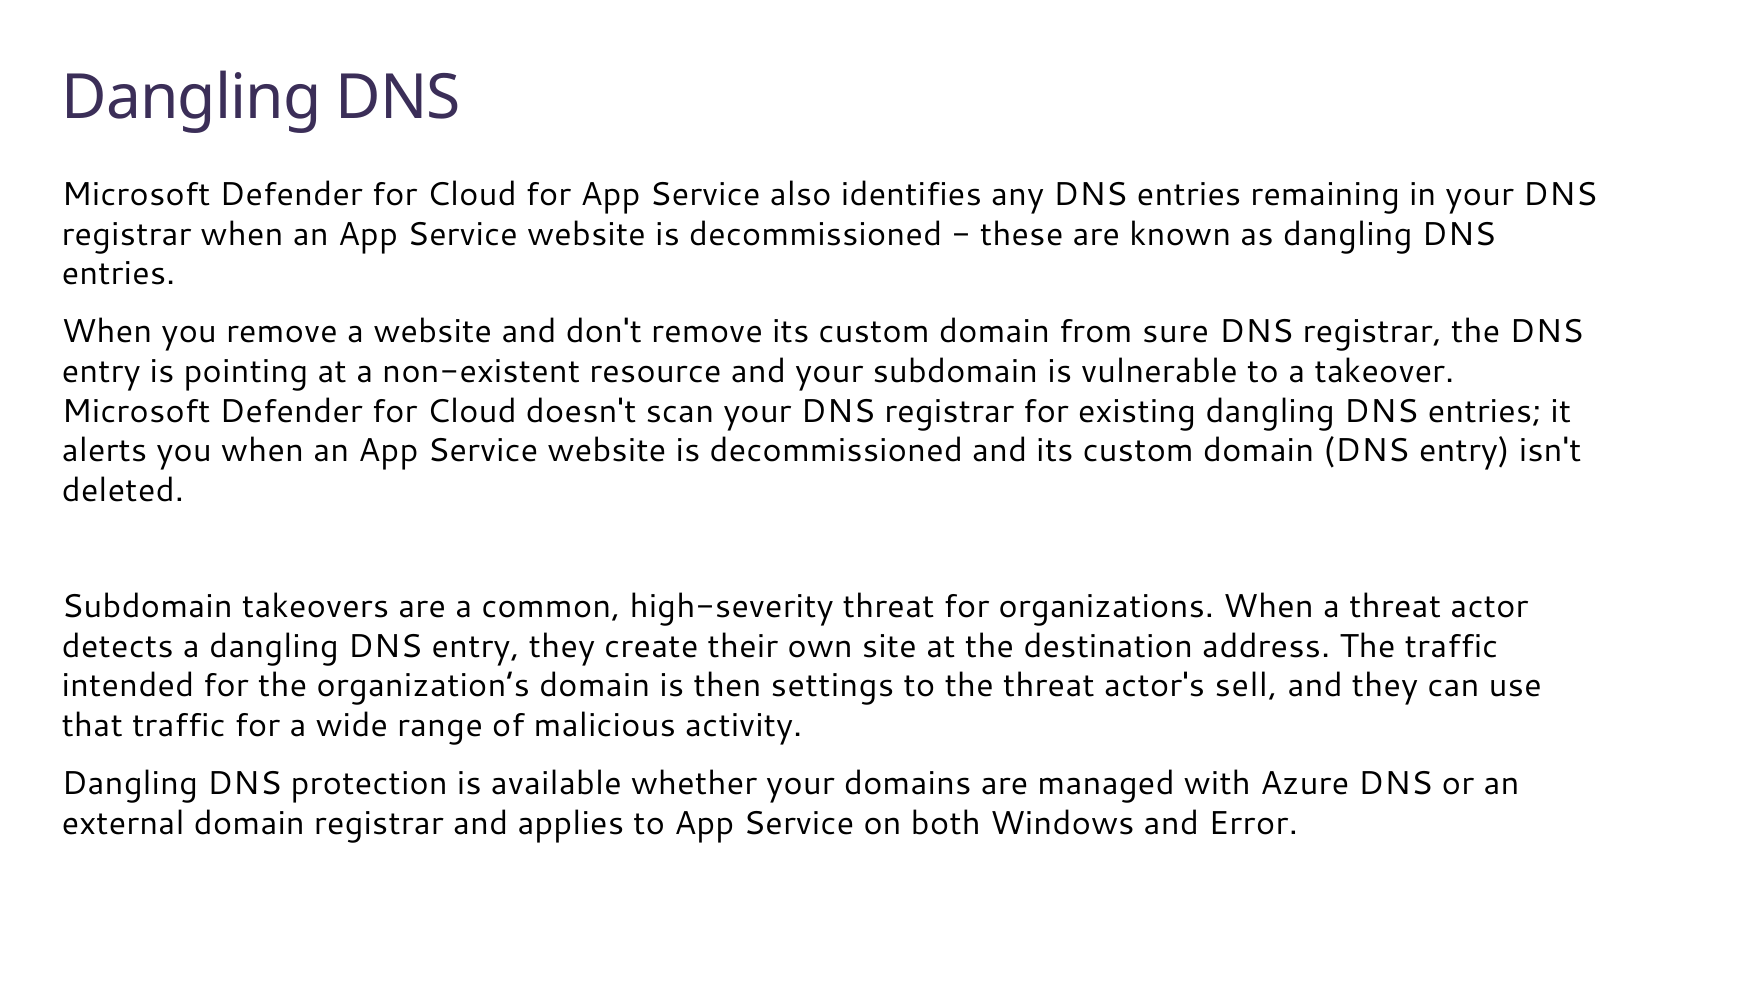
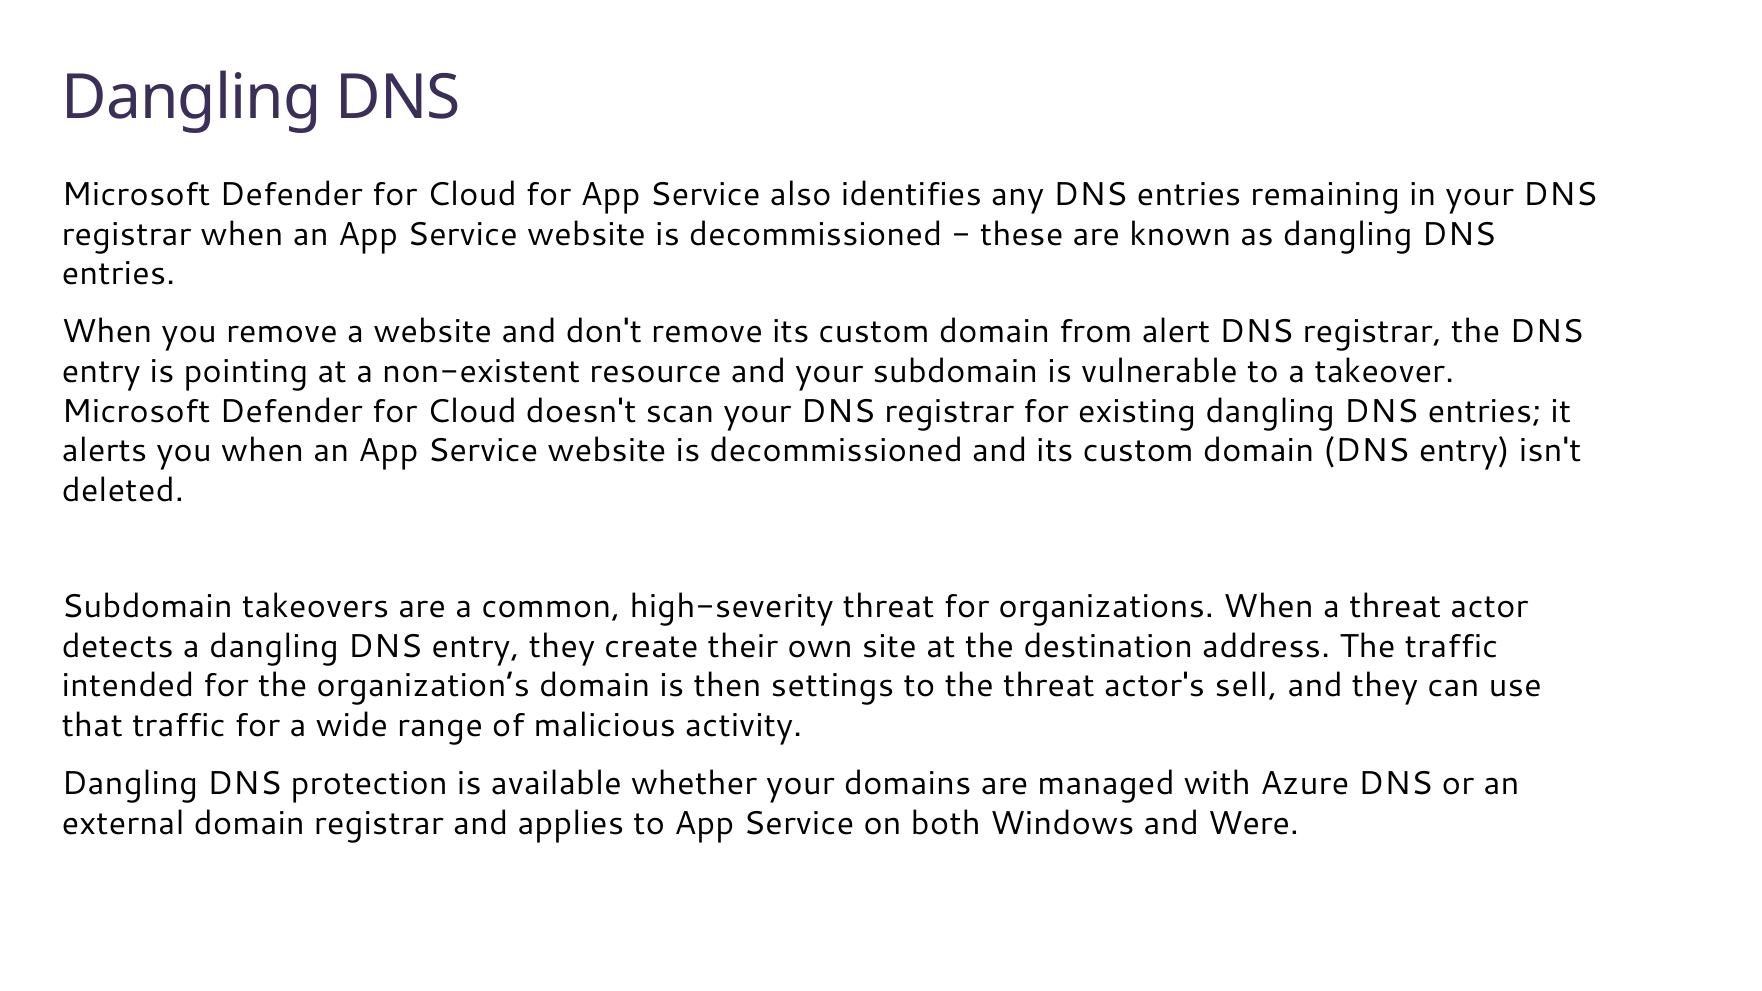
sure: sure -> alert
Error: Error -> Were
